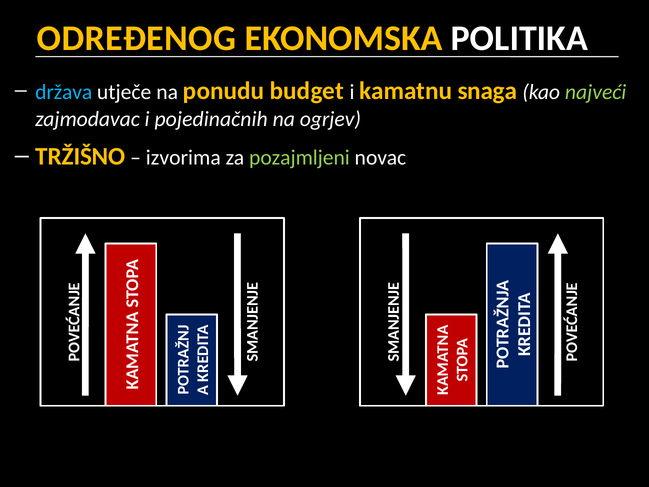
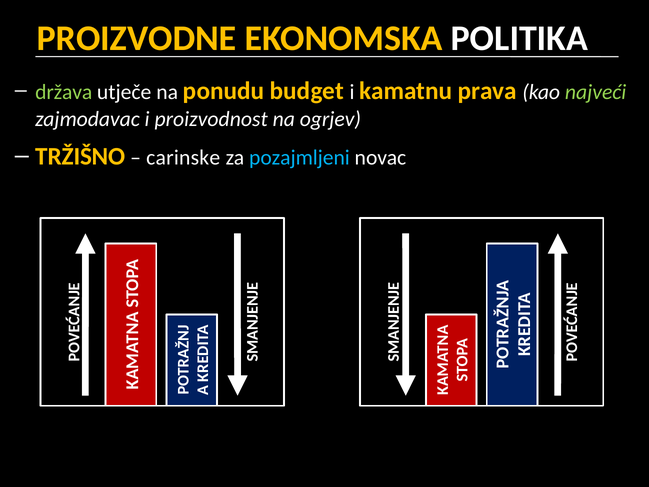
ODREĐENOG: ODREĐENOG -> PROIZVODNE
država colour: light blue -> light green
snaga: snaga -> prava
pojedinačnih: pojedinačnih -> proizvodnost
izvorima: izvorima -> carinske
pozajmljeni colour: light green -> light blue
